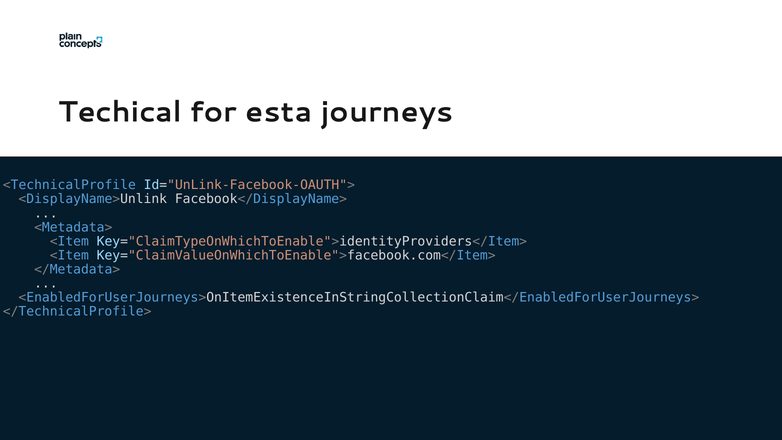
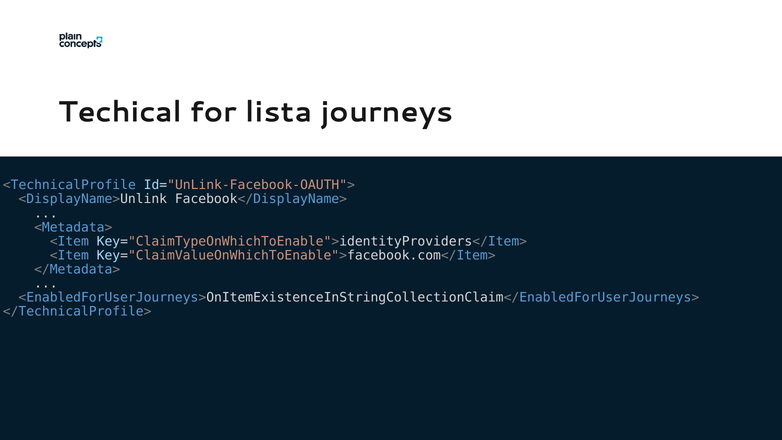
esta: esta -> lista
